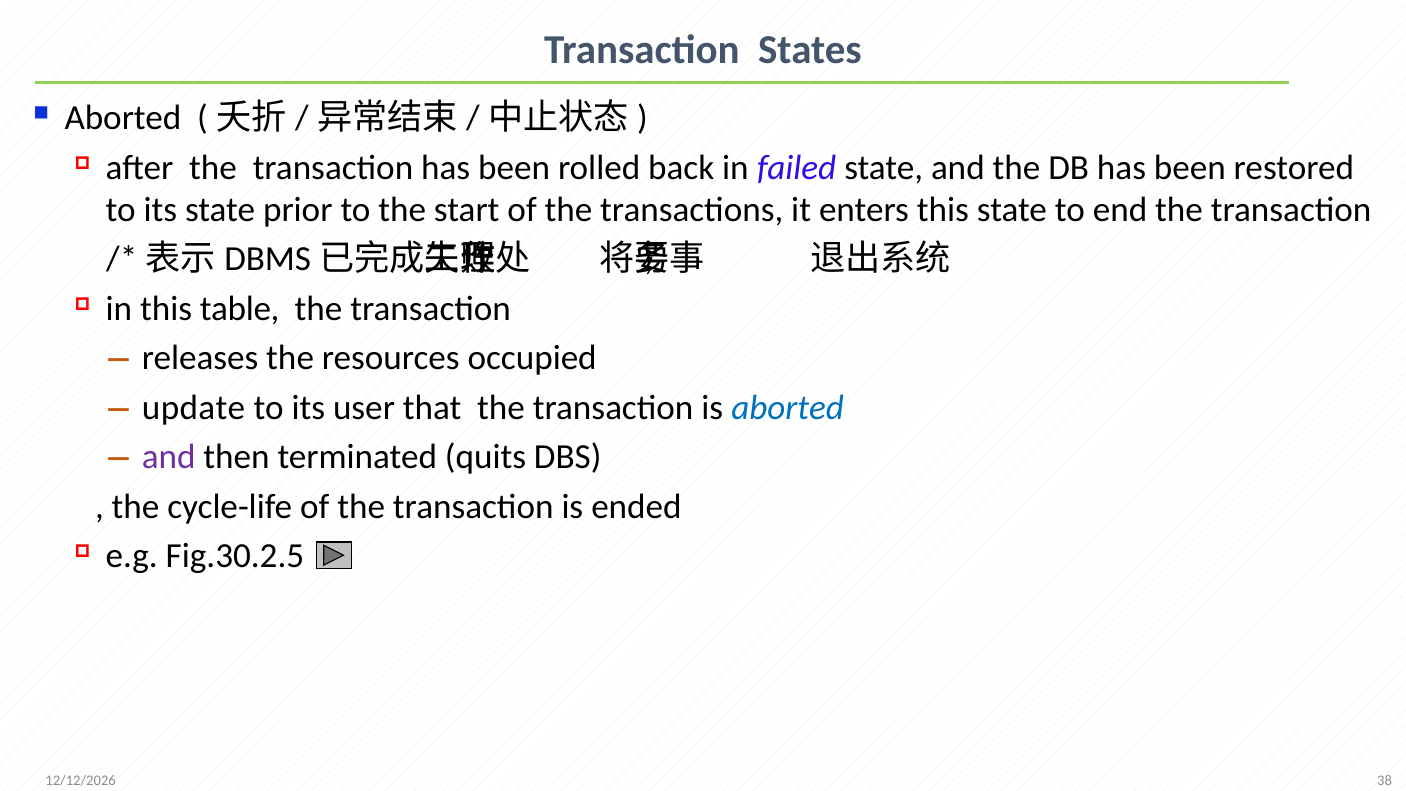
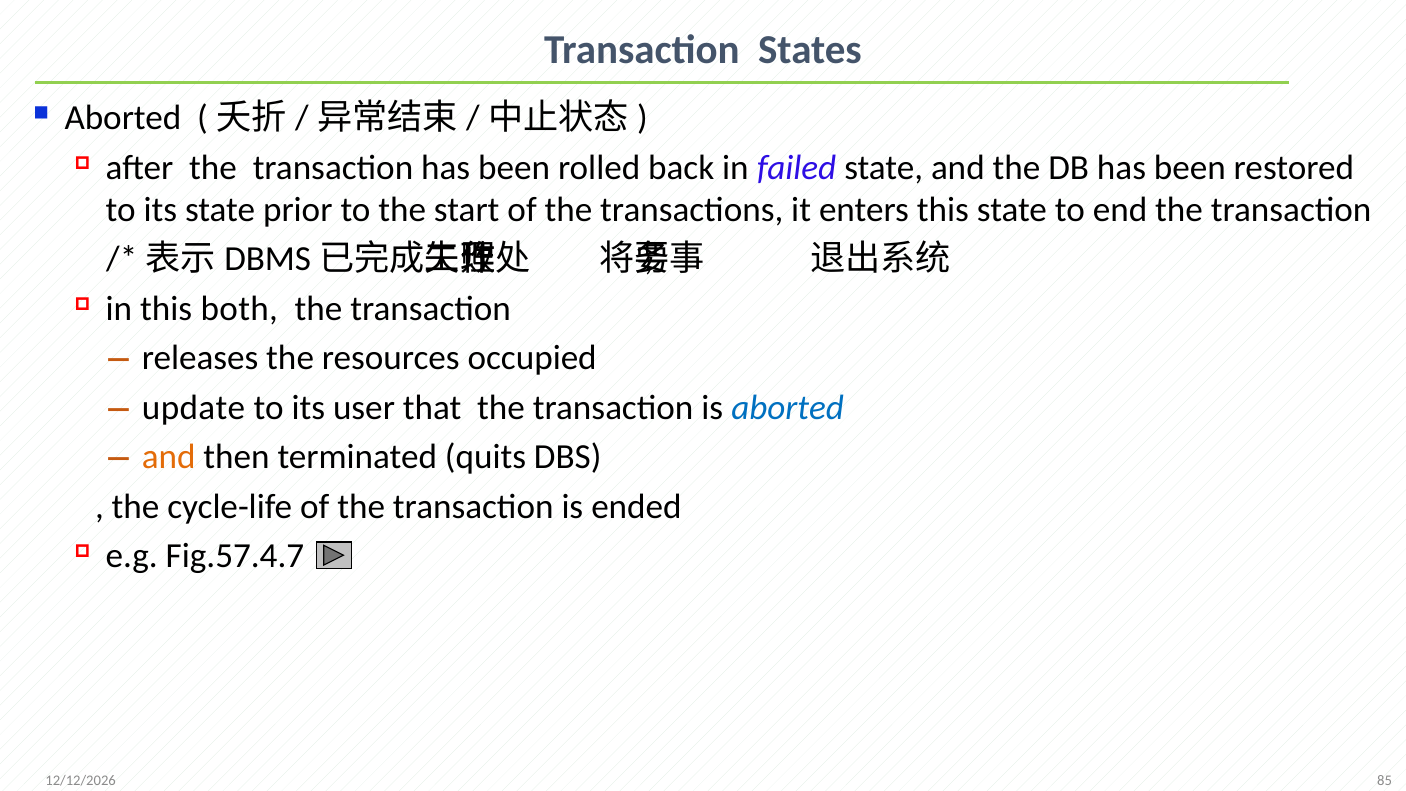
table: table -> both
and at (169, 457) colour: purple -> orange
Fig.30.2.5: Fig.30.2.5 -> Fig.57.4.7
38: 38 -> 85
